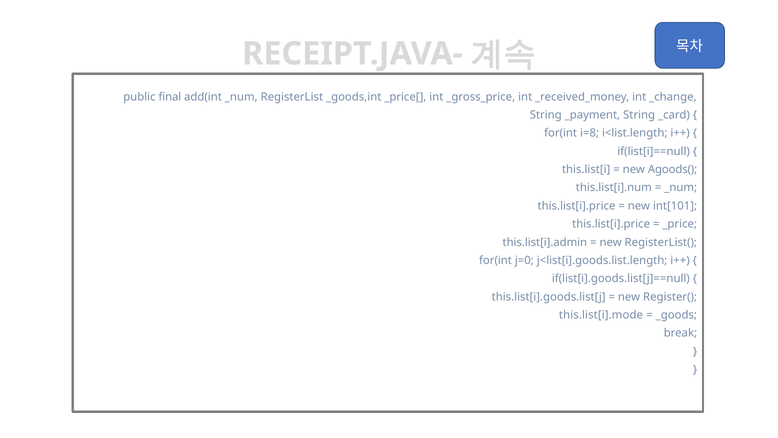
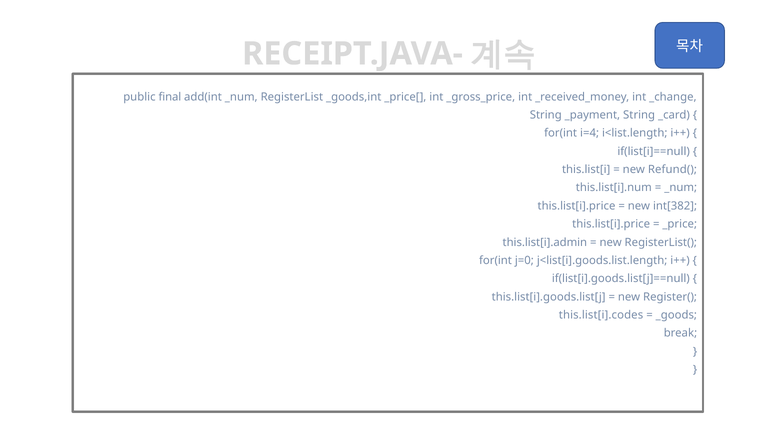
i=8: i=8 -> i=4
Agoods(: Agoods( -> Refund(
int[101: int[101 -> int[382
this.list[i].mode: this.list[i].mode -> this.list[i].codes
